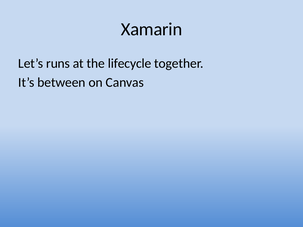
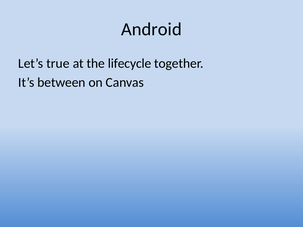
Xamarin: Xamarin -> Android
runs: runs -> true
